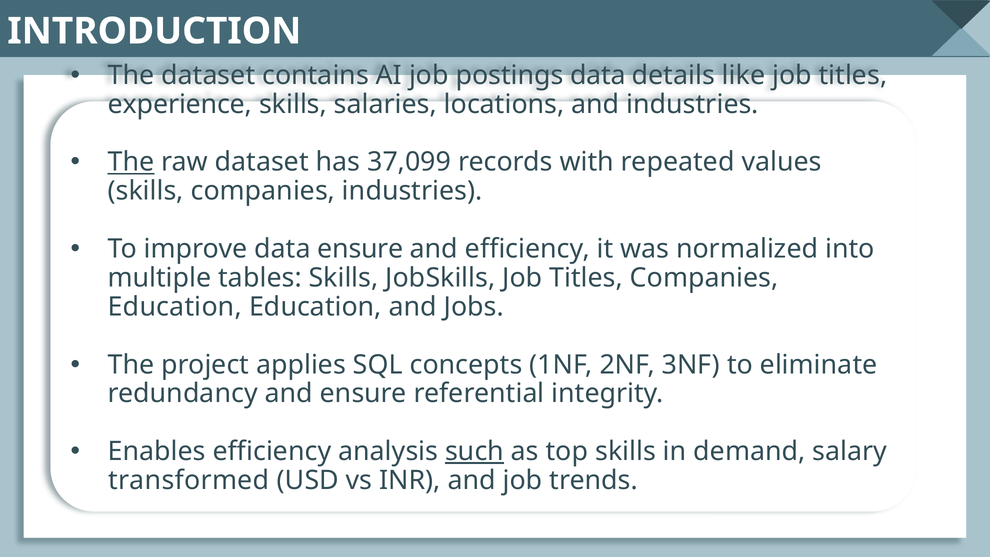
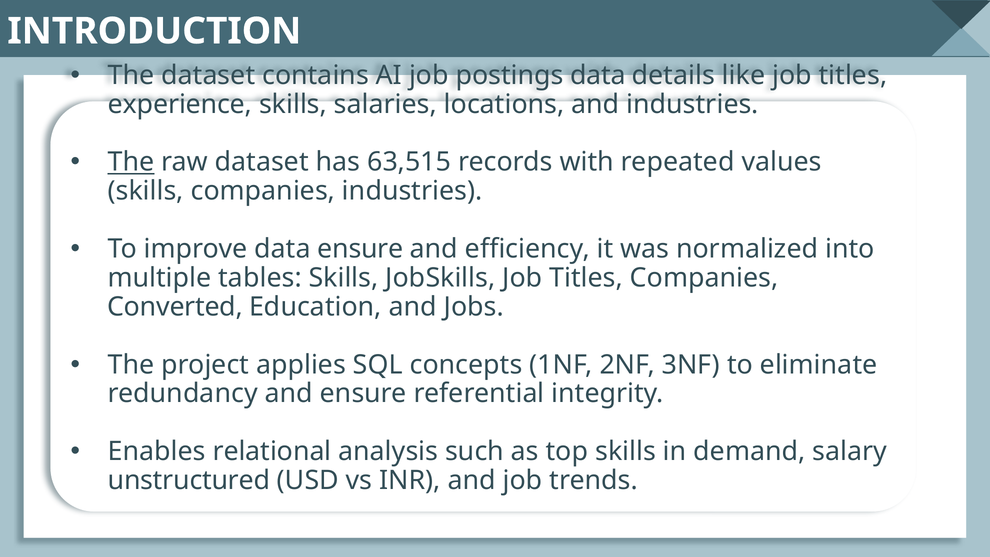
37,099: 37,099 -> 63,515
Education at (175, 307): Education -> Converted
Enables efficiency: efficiency -> relational
such underline: present -> none
transformed: transformed -> unstructured
